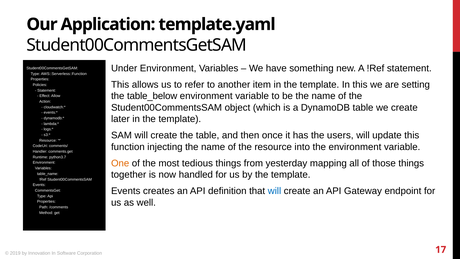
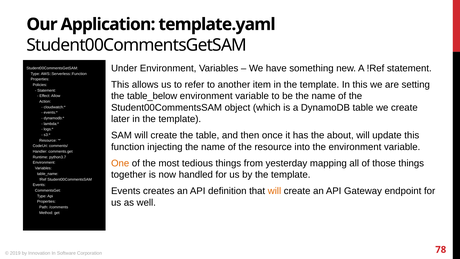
users: users -> about
will at (274, 191) colour: blue -> orange
17: 17 -> 78
